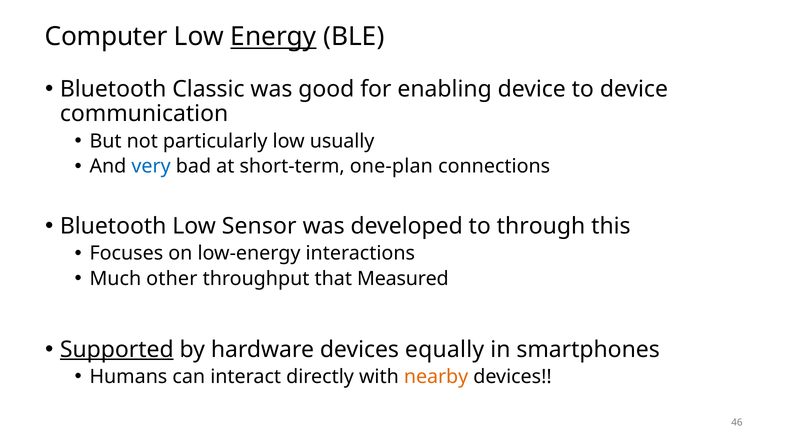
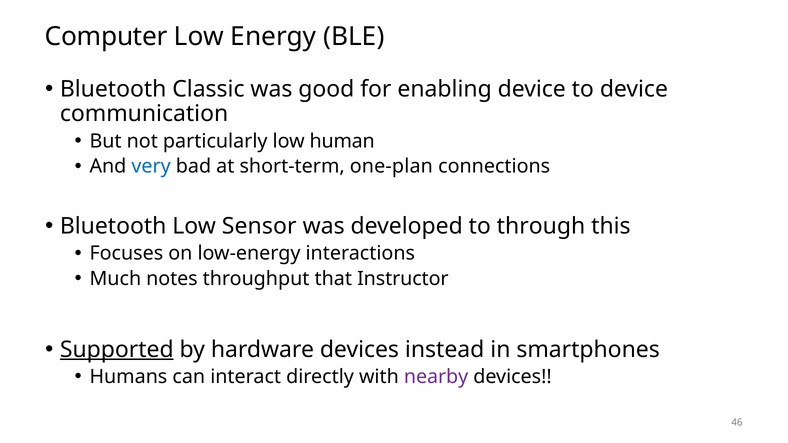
Energy underline: present -> none
usually: usually -> human
other: other -> notes
Measured: Measured -> Instructor
equally: equally -> instead
nearby colour: orange -> purple
